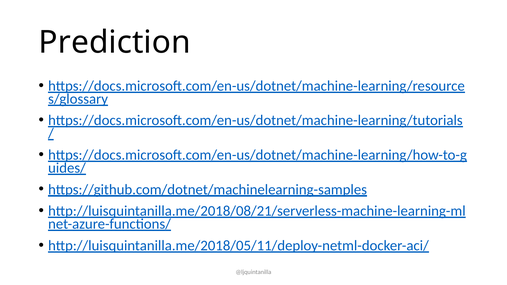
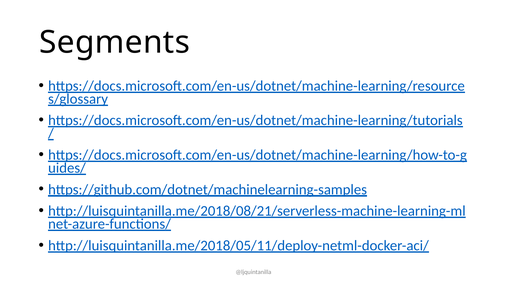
Prediction: Prediction -> Segments
